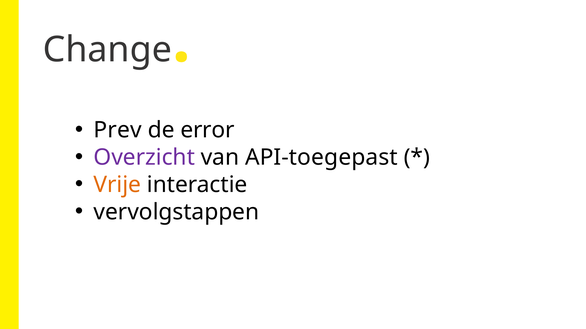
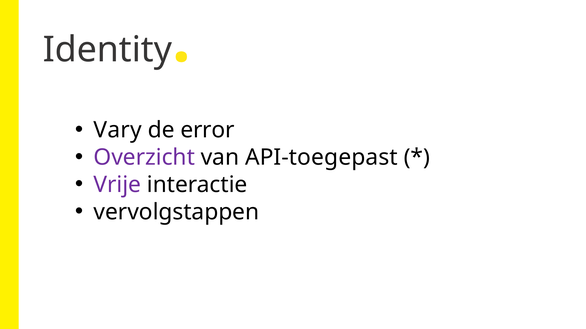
Change: Change -> Identity
Prev: Prev -> Vary
Vrije colour: orange -> purple
